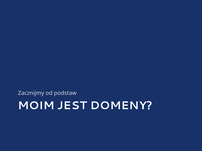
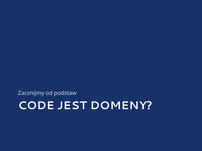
MOIM: MOIM -> CODE
